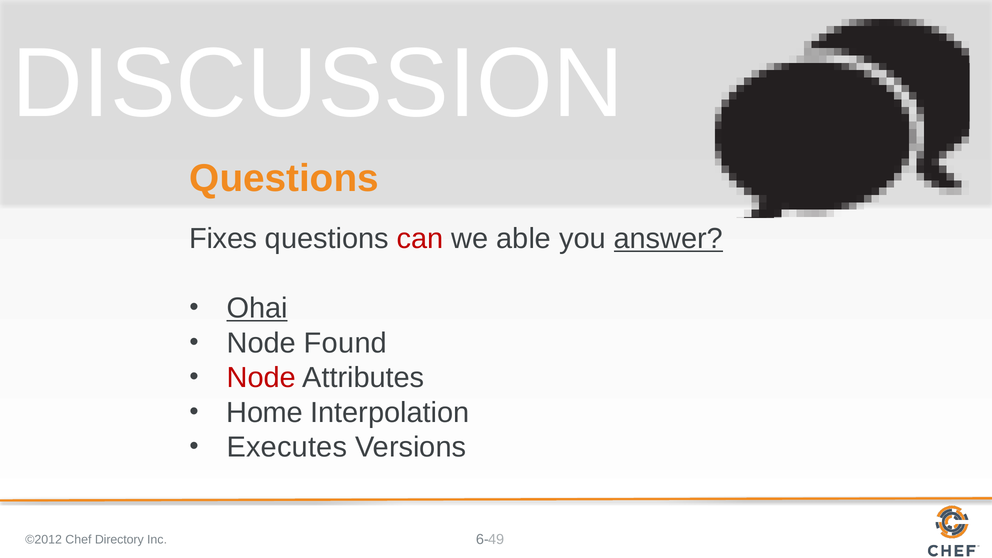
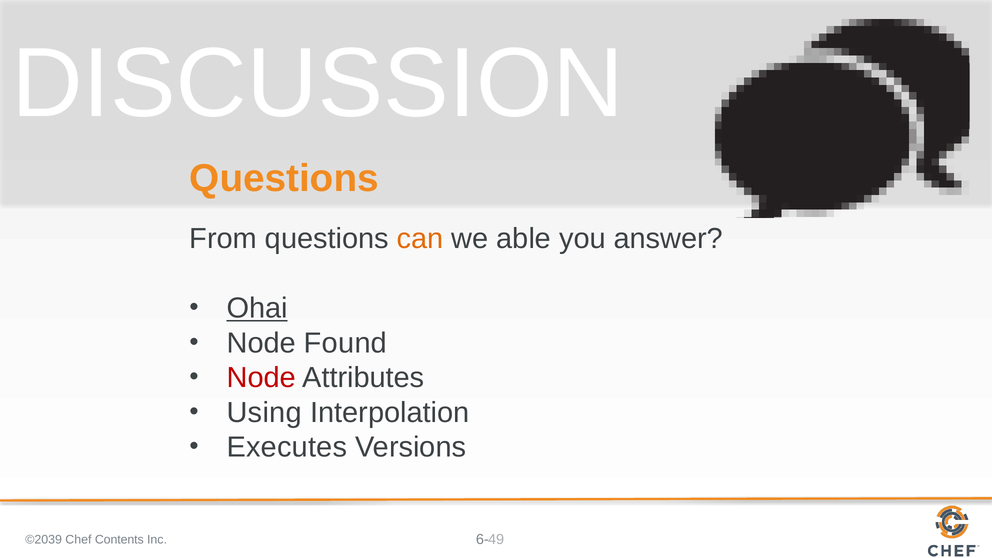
Fixes: Fixes -> From
can colour: red -> orange
answer underline: present -> none
Home: Home -> Using
©2012: ©2012 -> ©2039
Directory: Directory -> Contents
